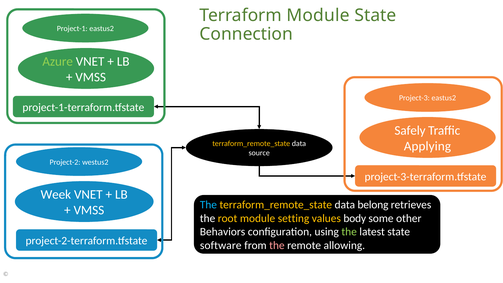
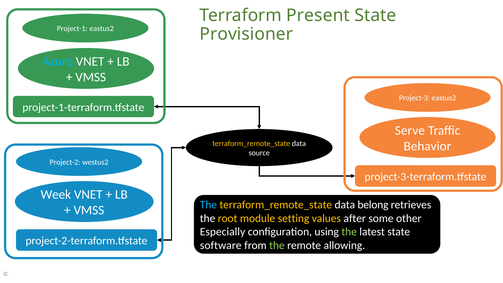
Terraform Module: Module -> Present
Connection: Connection -> Provisioner
Azure colour: light green -> light blue
Safely: Safely -> Serve
Applying: Applying -> Behavior
body: body -> after
Behaviors: Behaviors -> Especially
the at (277, 245) colour: pink -> light green
